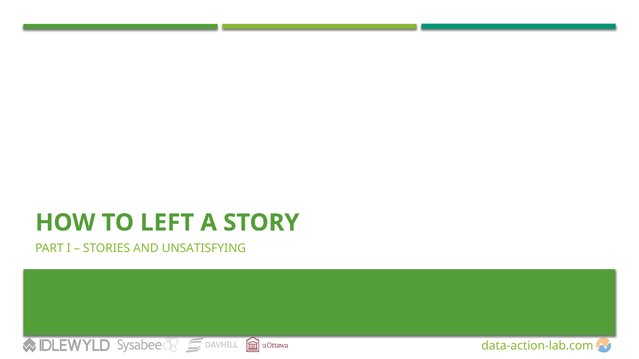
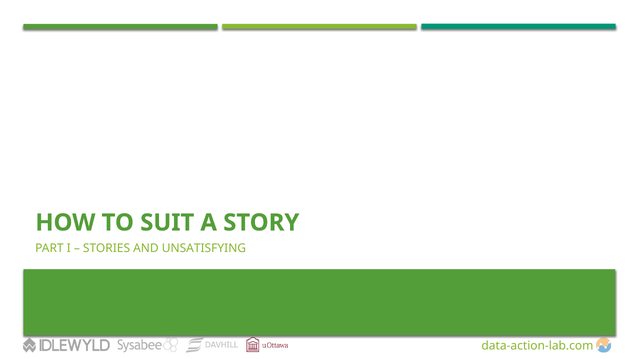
LEFT: LEFT -> SUIT
